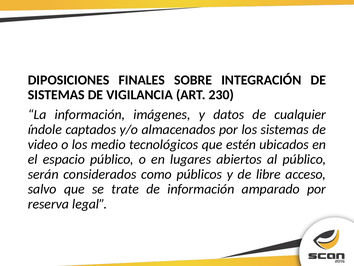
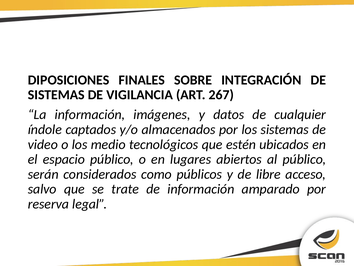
230: 230 -> 267
